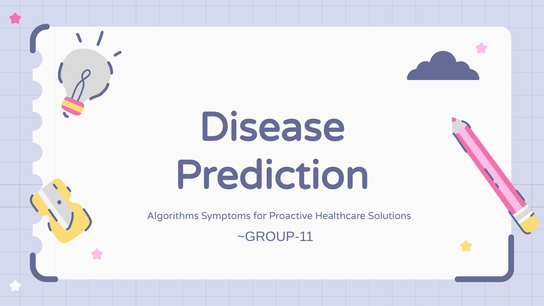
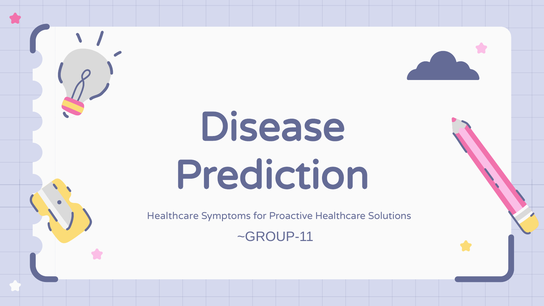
Algorithms at (173, 216): Algorithms -> Healthcare
